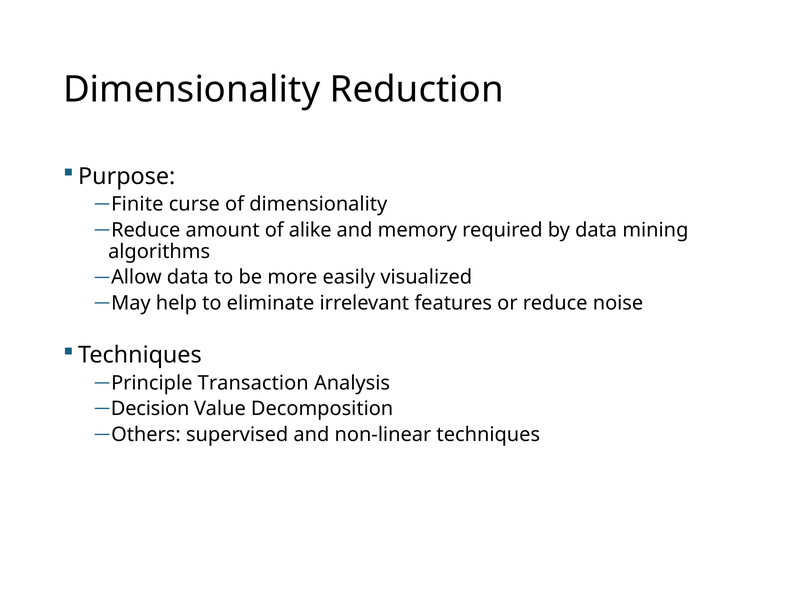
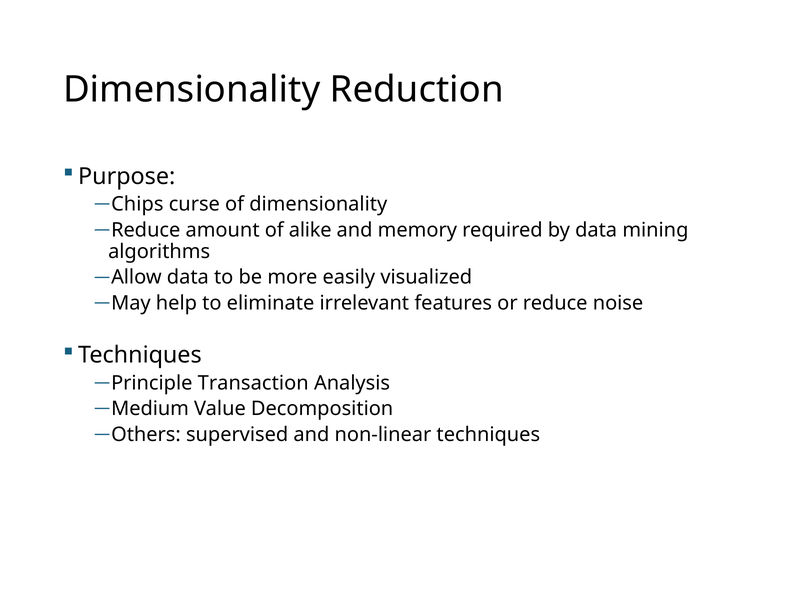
Finite: Finite -> Chips
Decision: Decision -> Medium
